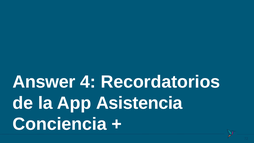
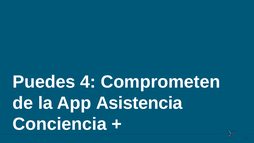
Answer: Answer -> Puedes
Recordatorios: Recordatorios -> Comprometen
